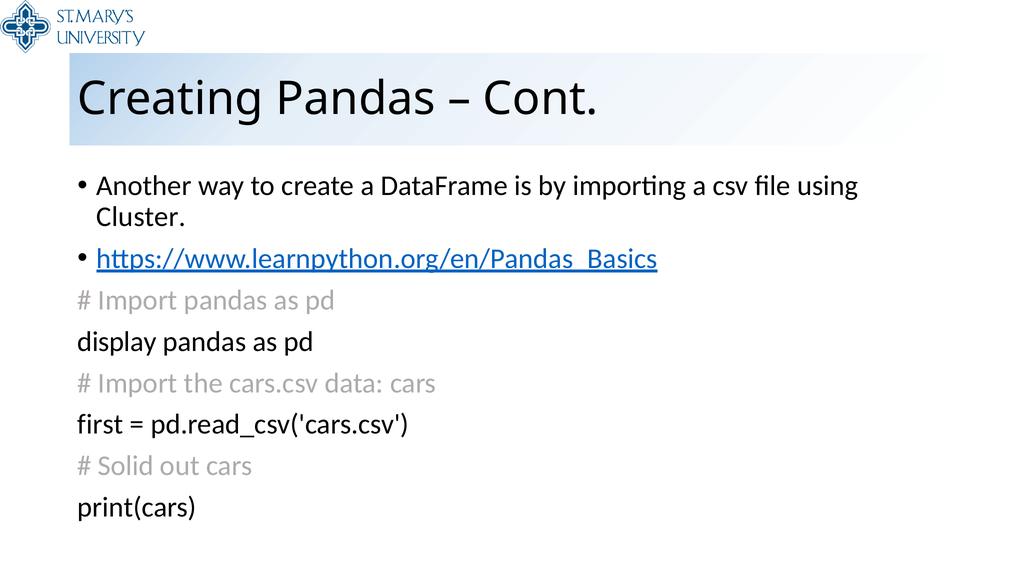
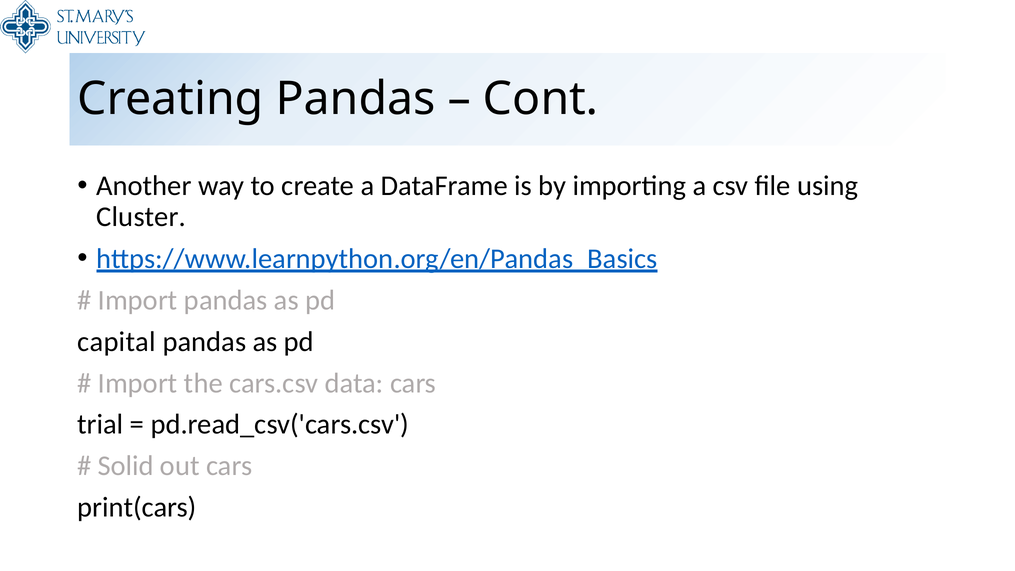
display: display -> capital
first: first -> trial
